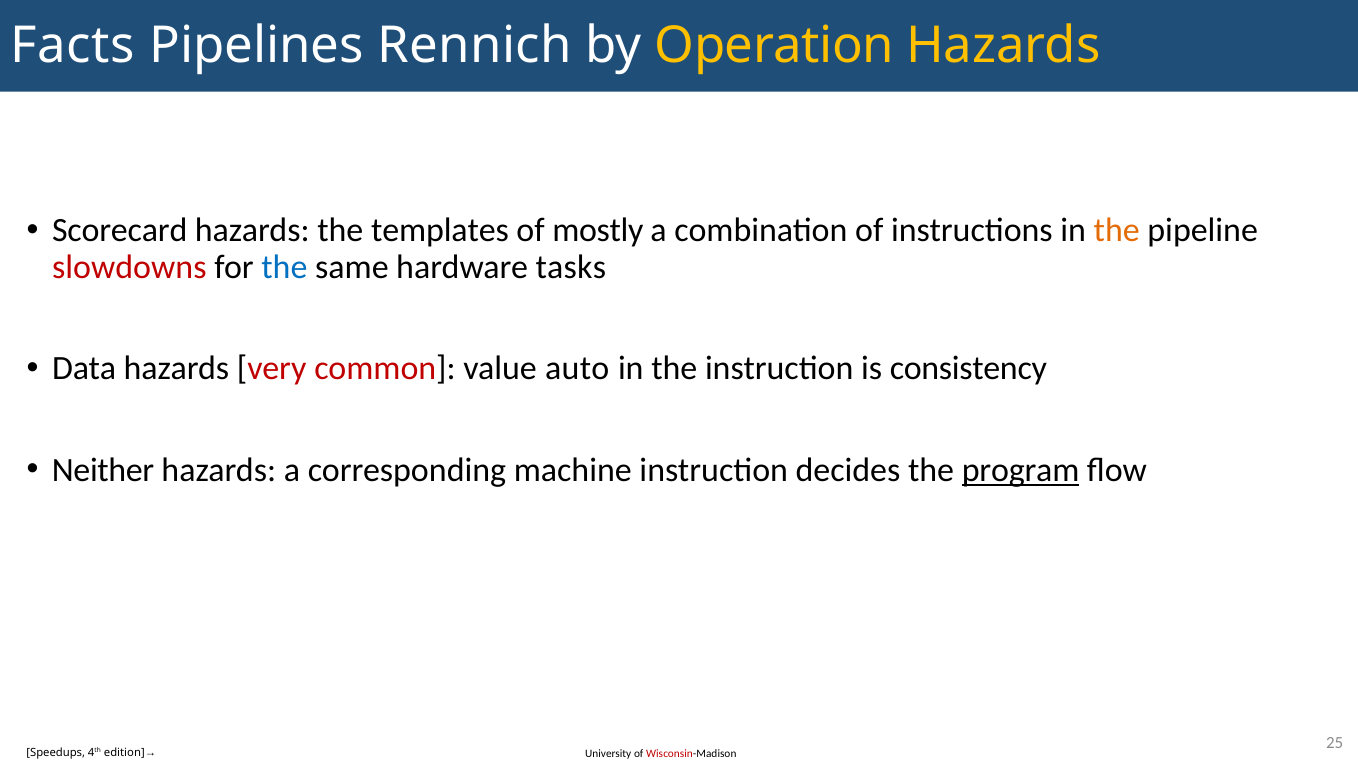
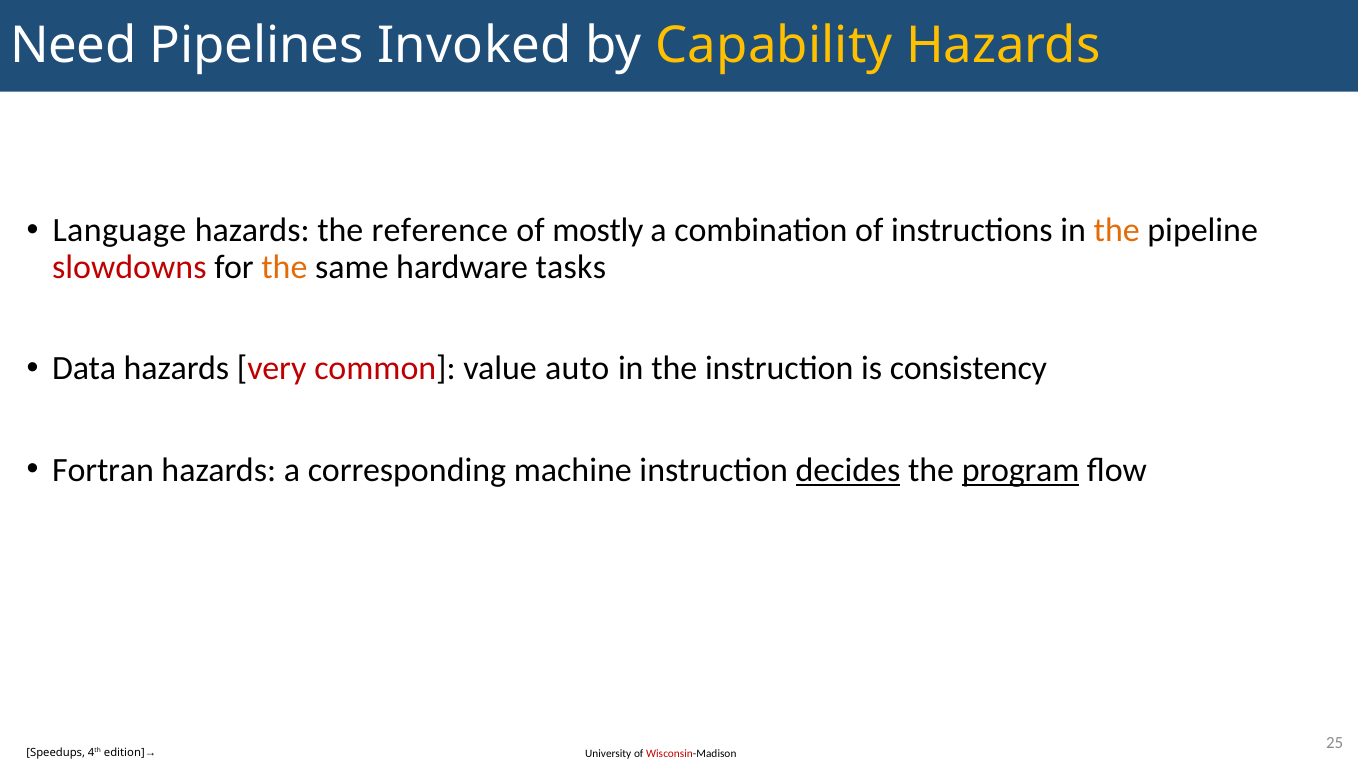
Facts: Facts -> Need
Rennich: Rennich -> Invoked
Operation: Operation -> Capability
Scorecard: Scorecard -> Language
templates: templates -> reference
the at (284, 267) colour: blue -> orange
Neither: Neither -> Fortran
decides underline: none -> present
